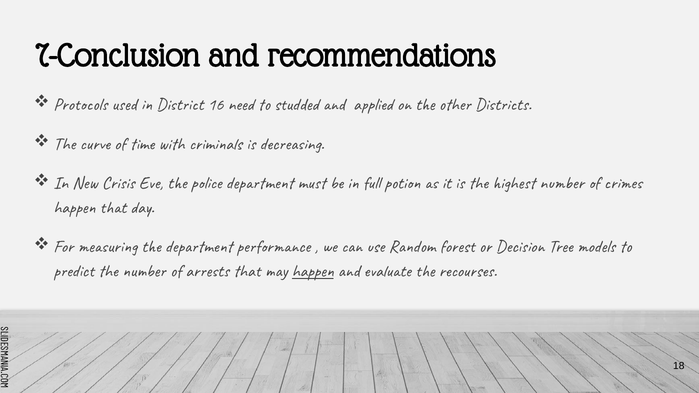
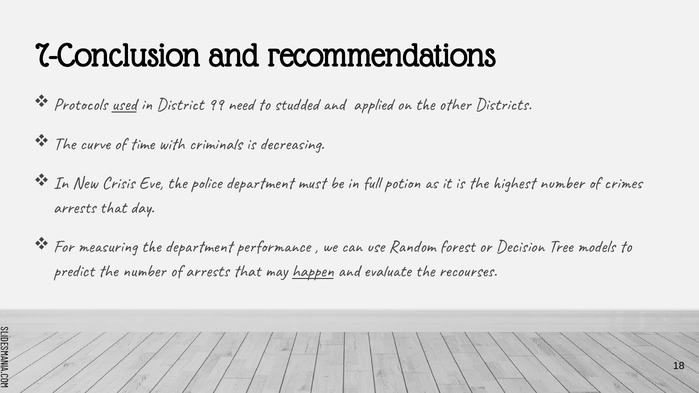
used underline: none -> present
16: 16 -> 99
happen at (74, 207): happen -> arrests
